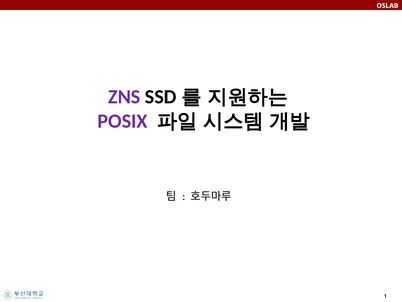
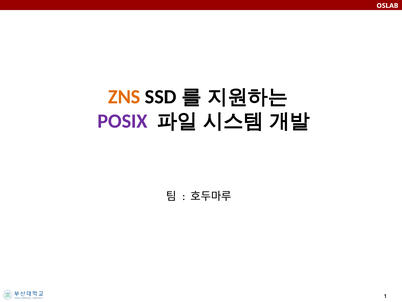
ZNS colour: purple -> orange
